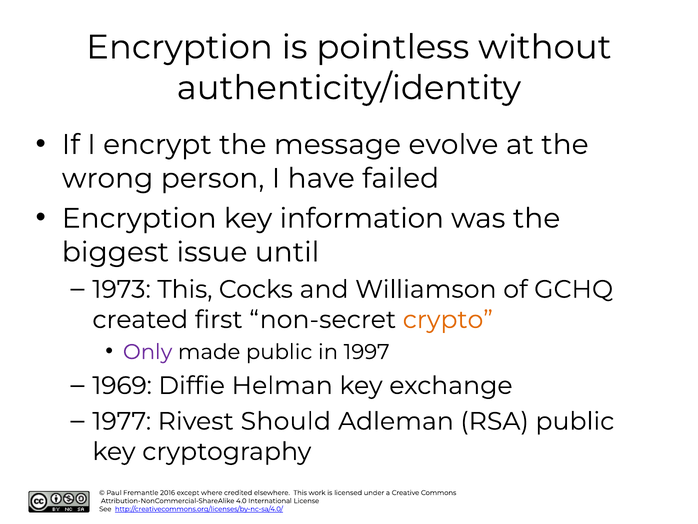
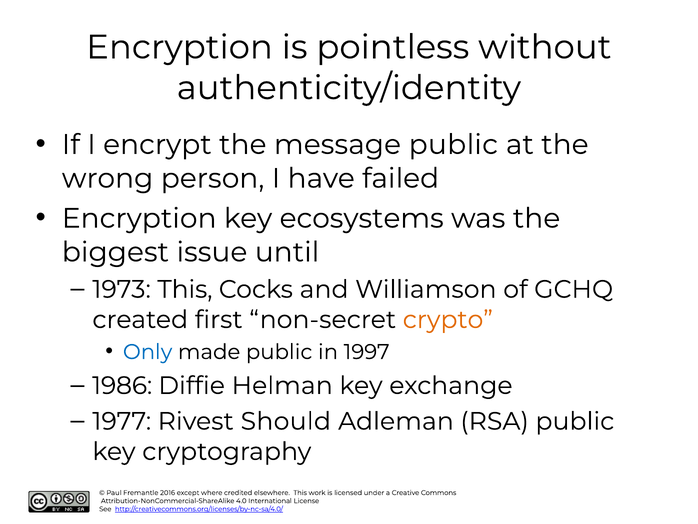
message evolve: evolve -> public
information: information -> ecosystems
Only colour: purple -> blue
1969: 1969 -> 1986
